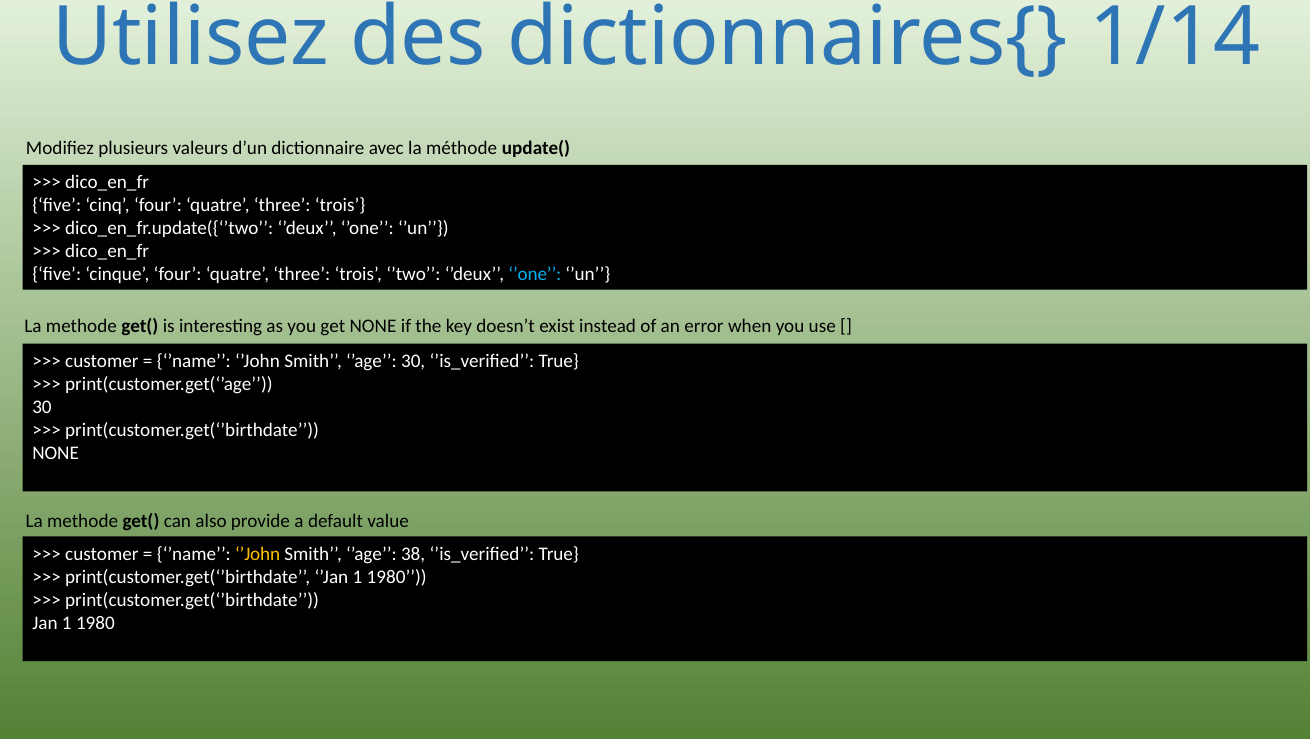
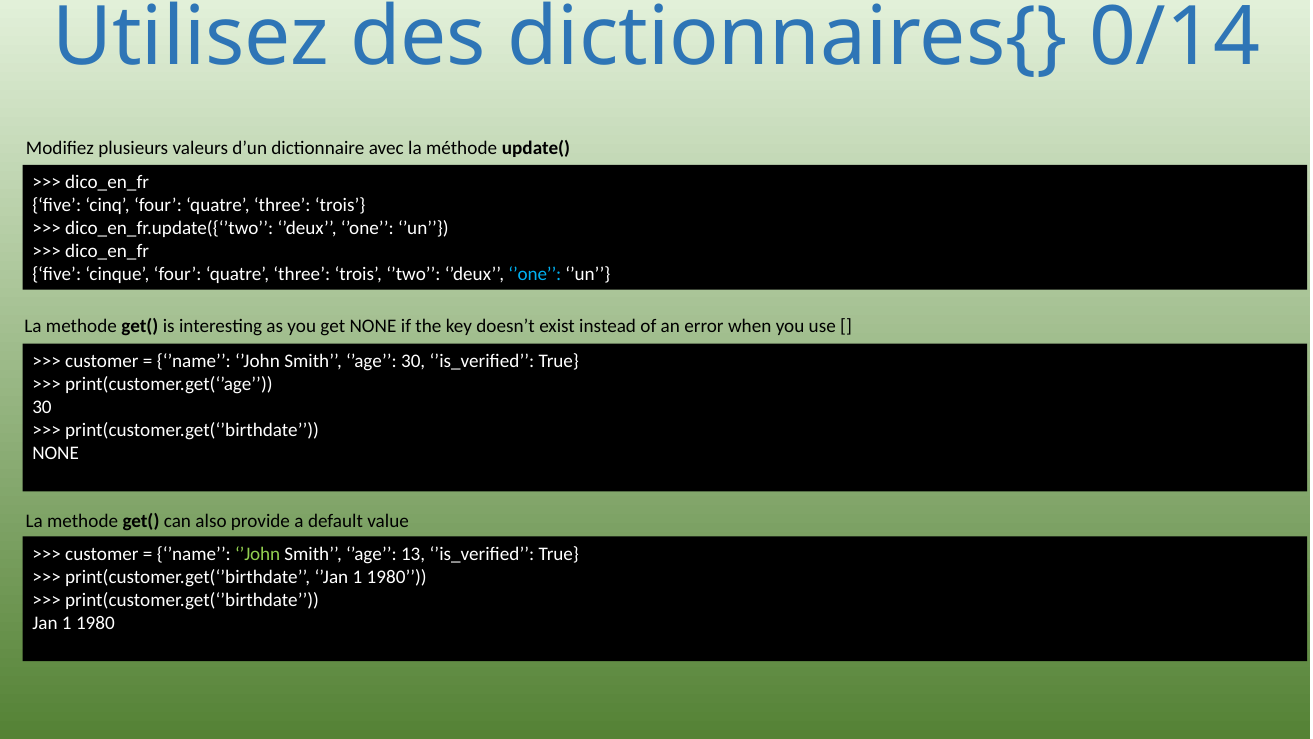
1/14: 1/14 -> 0/14
’John at (258, 554) colour: yellow -> light green
38: 38 -> 13
